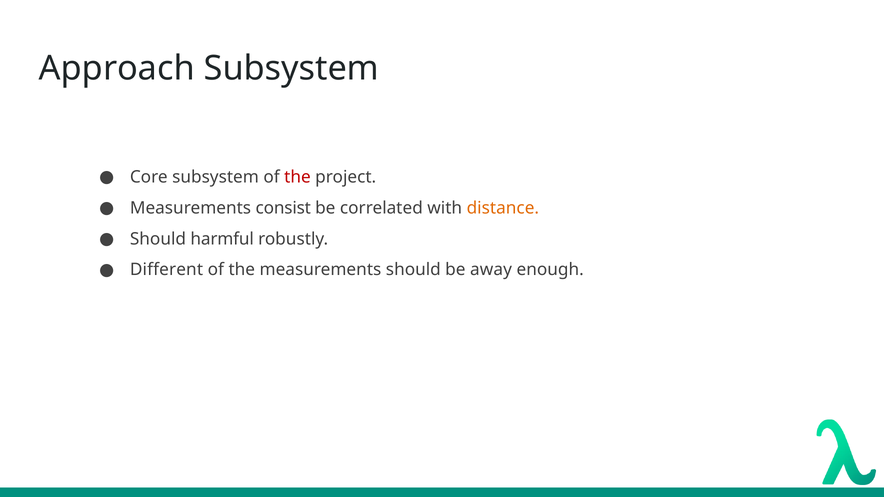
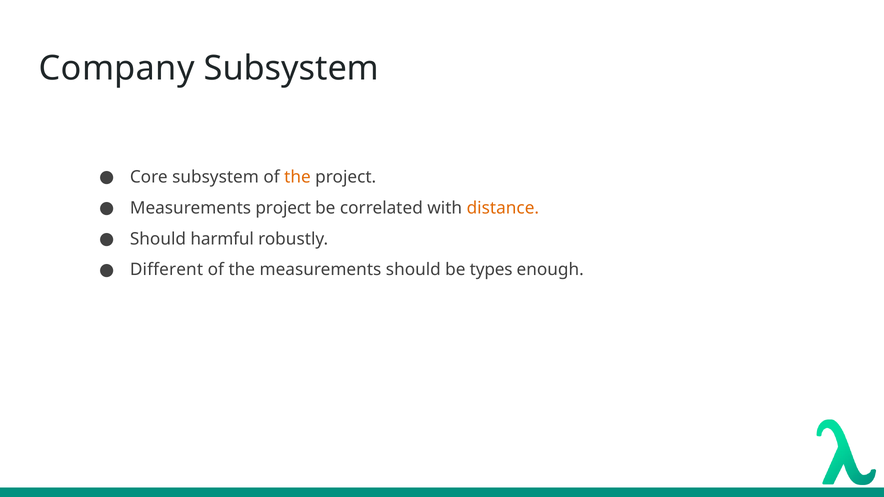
Approach: Approach -> Company
the at (297, 177) colour: red -> orange
Measurements consist: consist -> project
away: away -> types
